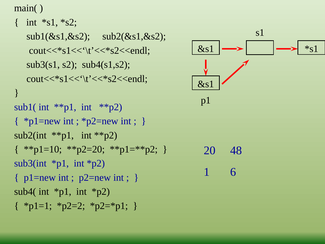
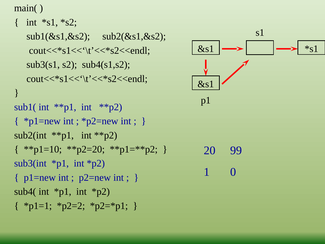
48: 48 -> 99
6: 6 -> 0
